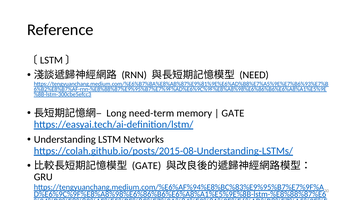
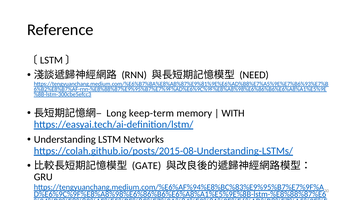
need-term: need-term -> keep-term
GATE at (233, 113): GATE -> WITH
